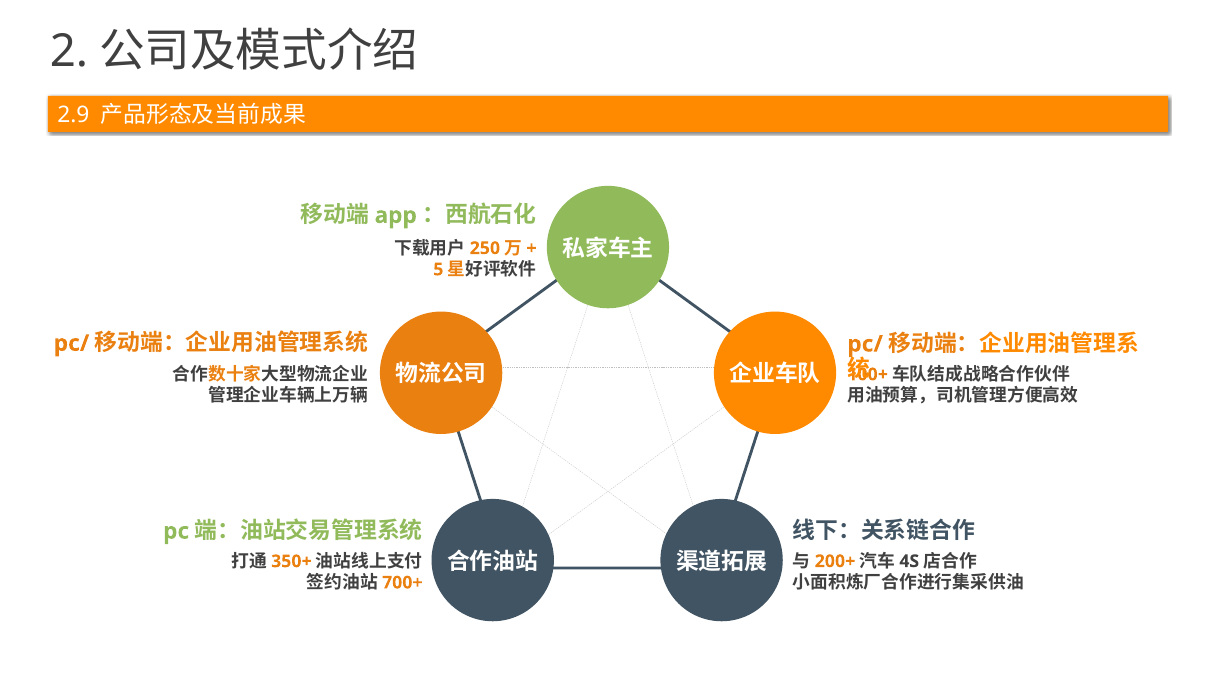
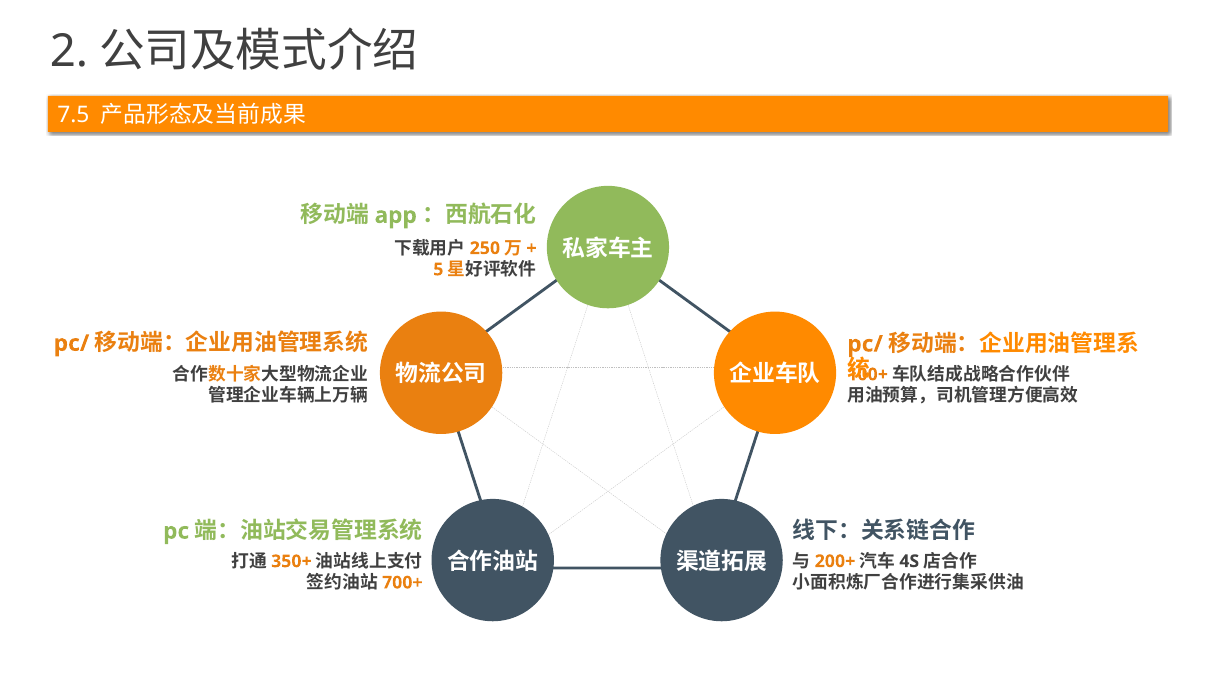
2.9: 2.9 -> 7.5
